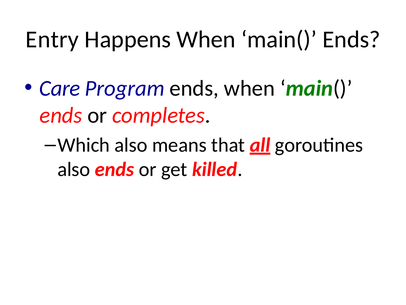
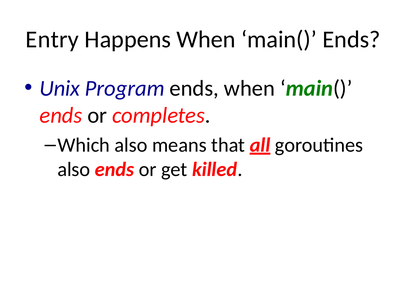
Care: Care -> Unix
